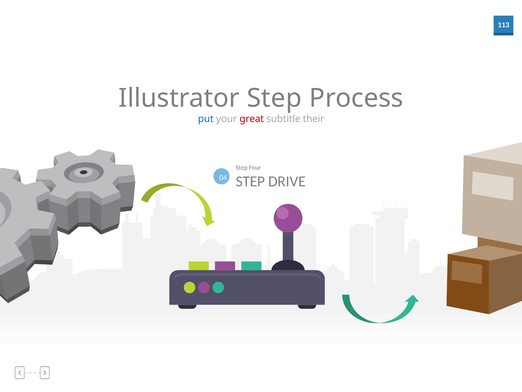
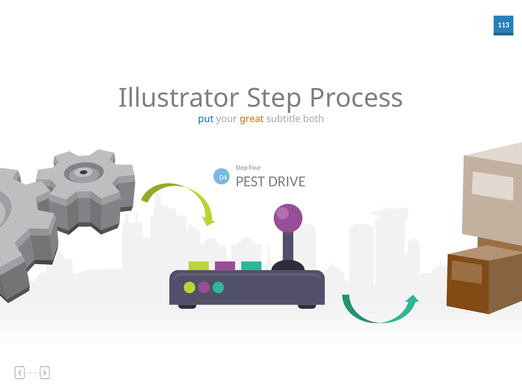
great colour: red -> orange
their: their -> both
STEP at (250, 181): STEP -> PEST
